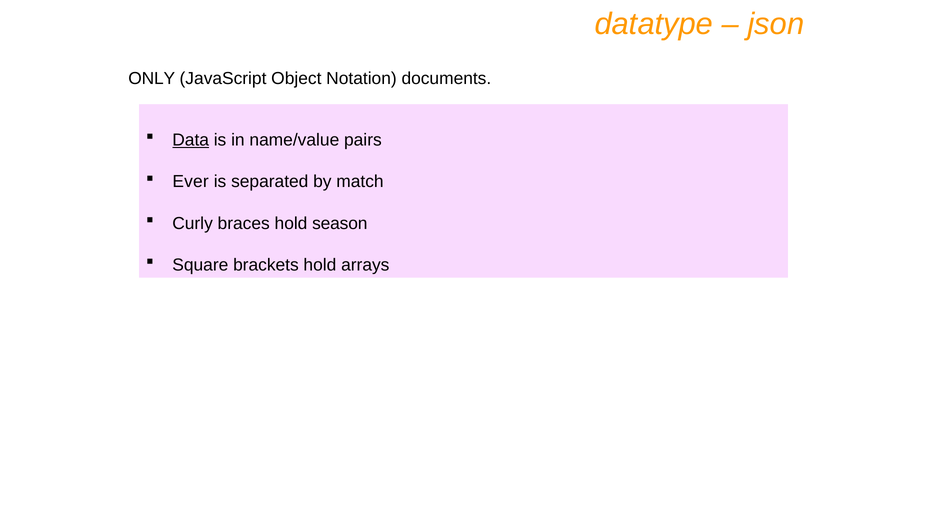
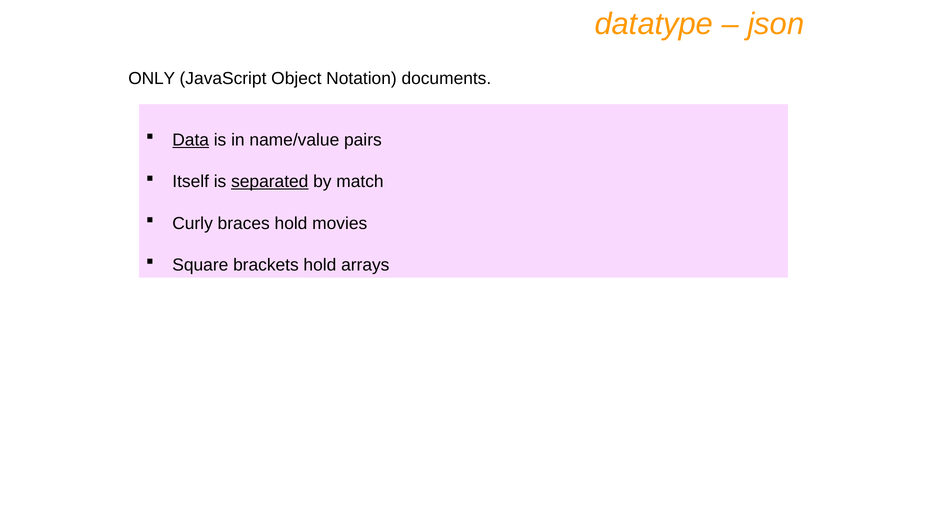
Ever: Ever -> Itself
separated underline: none -> present
season: season -> movies
